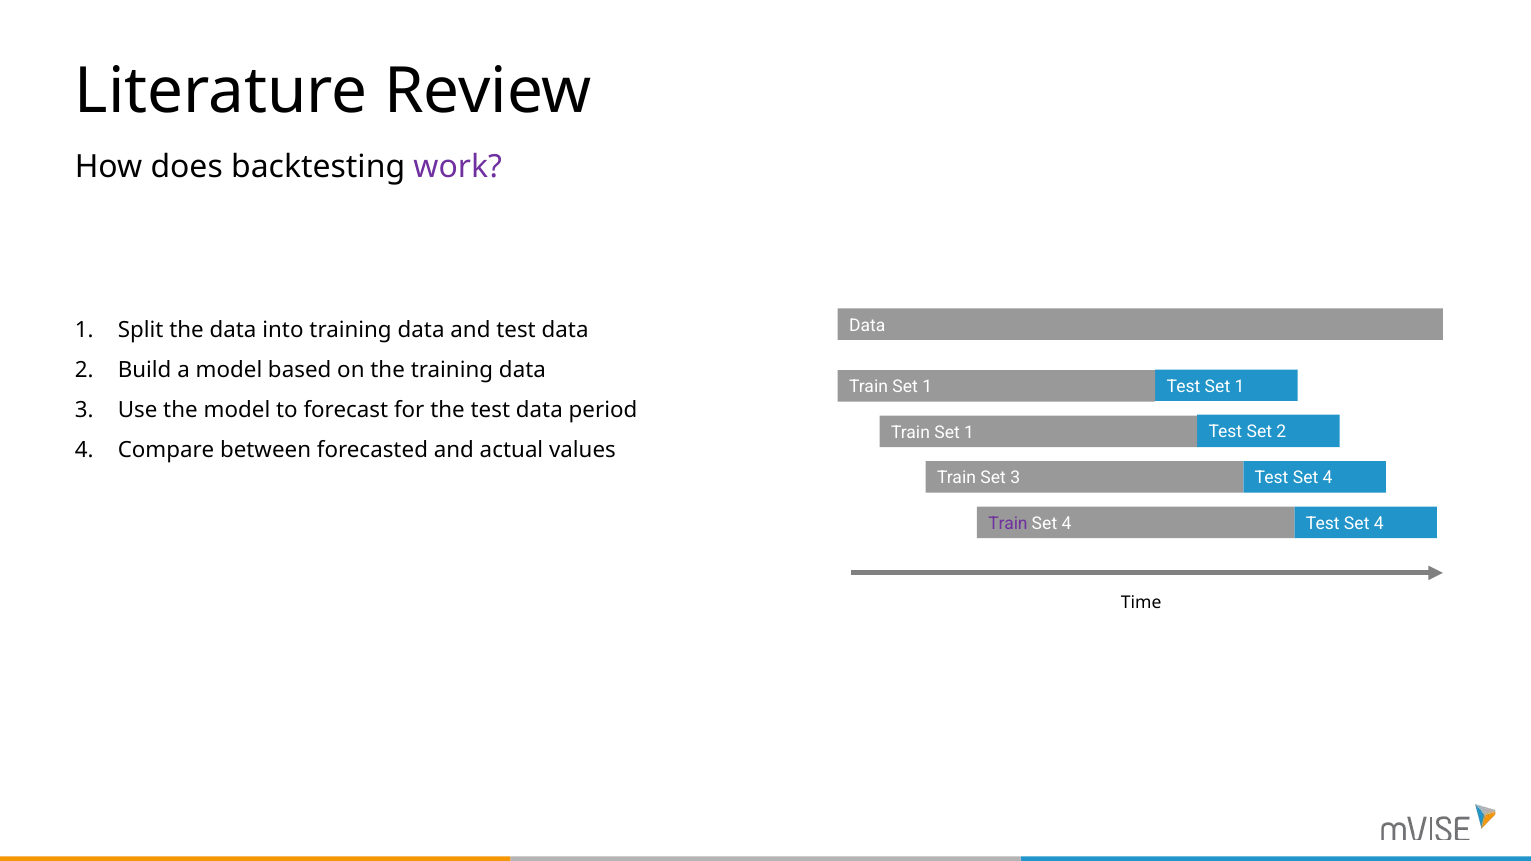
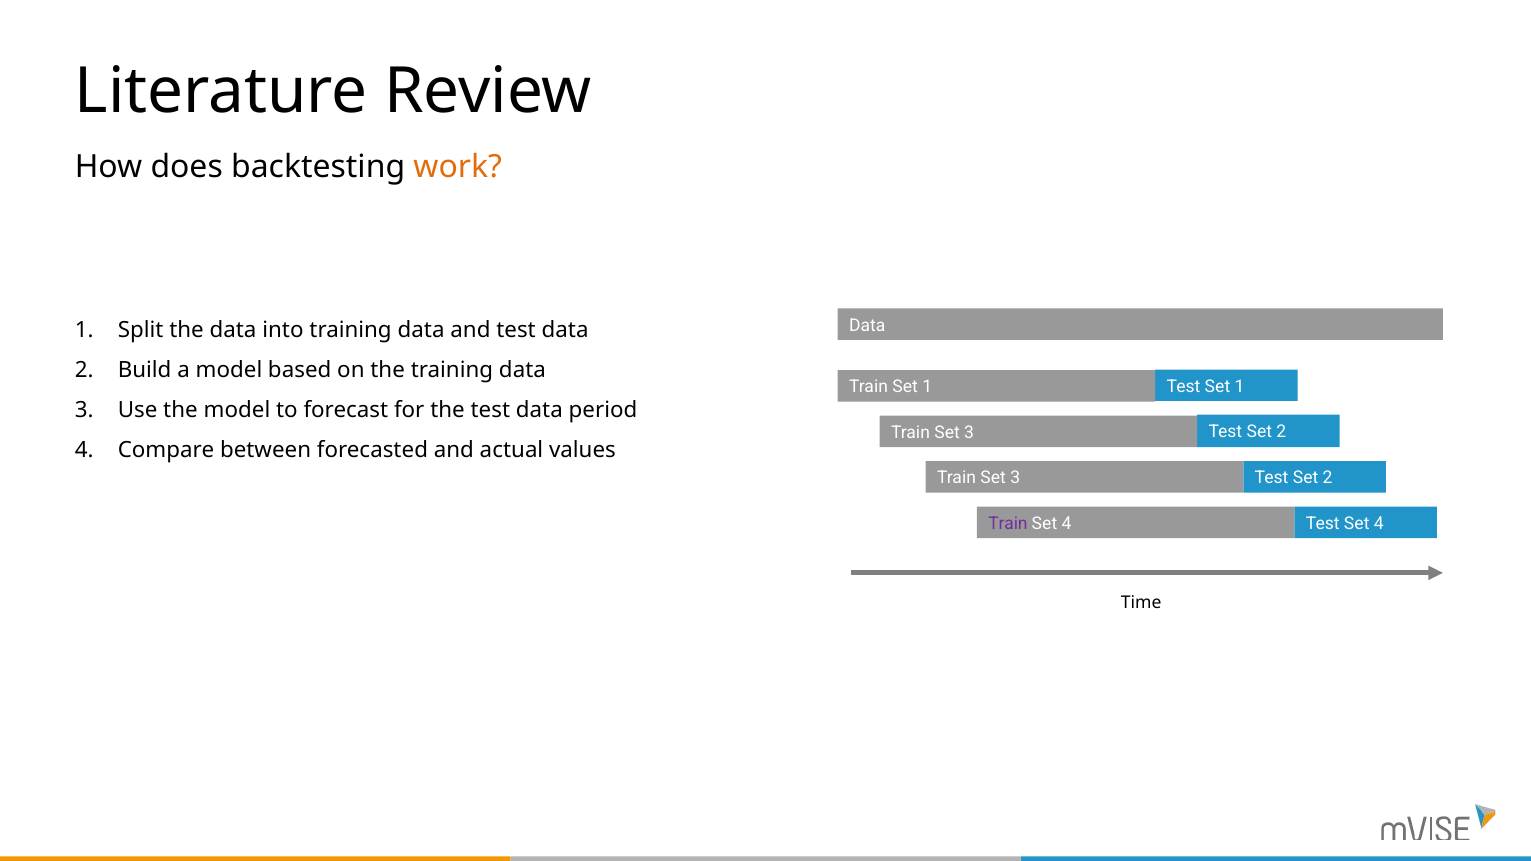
work colour: purple -> orange
1 at (969, 433): 1 -> 3
4 at (1328, 478): 4 -> 2
